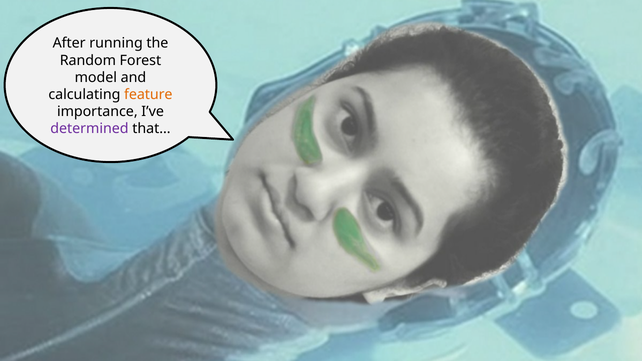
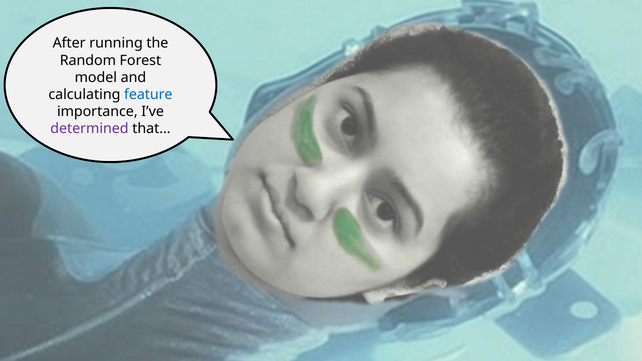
feature colour: orange -> blue
